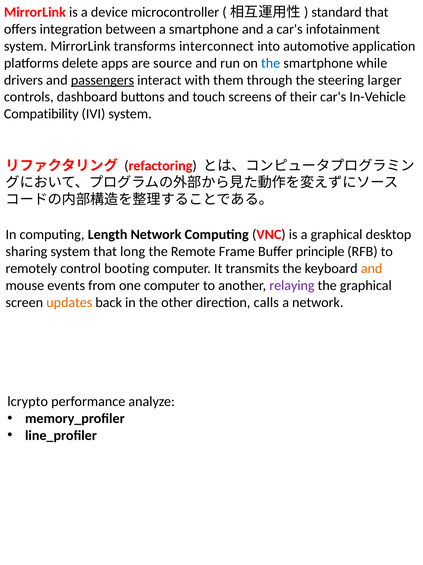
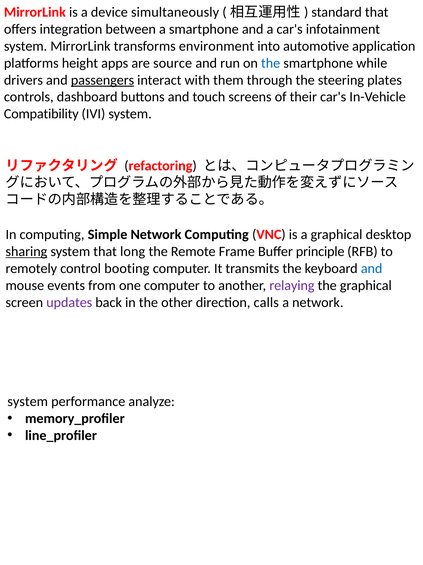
microcontroller: microcontroller -> simultaneously
interconnect: interconnect -> environment
delete: delete -> height
larger: larger -> plates
Length: Length -> Simple
sharing underline: none -> present
and at (372, 268) colour: orange -> blue
updates colour: orange -> purple
lcrypto at (28, 401): lcrypto -> system
